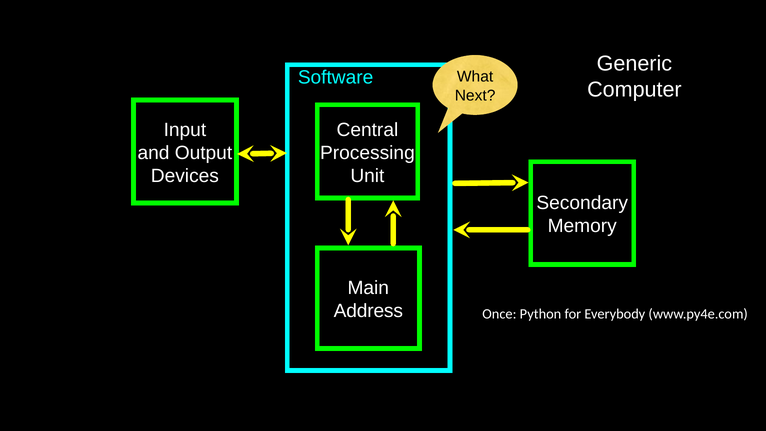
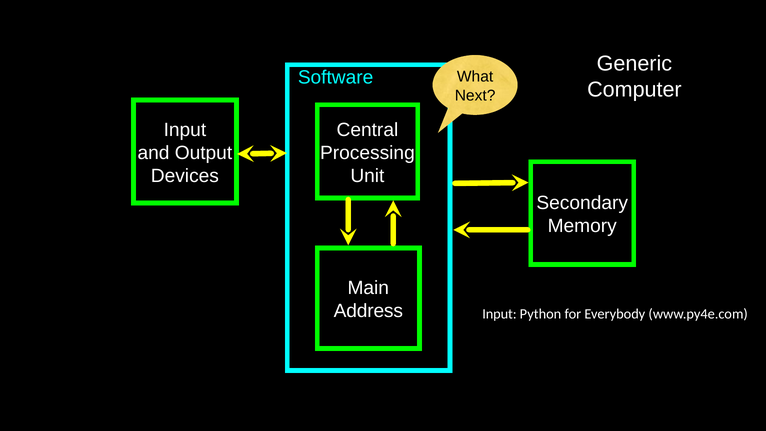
Once at (499, 314): Once -> Input
